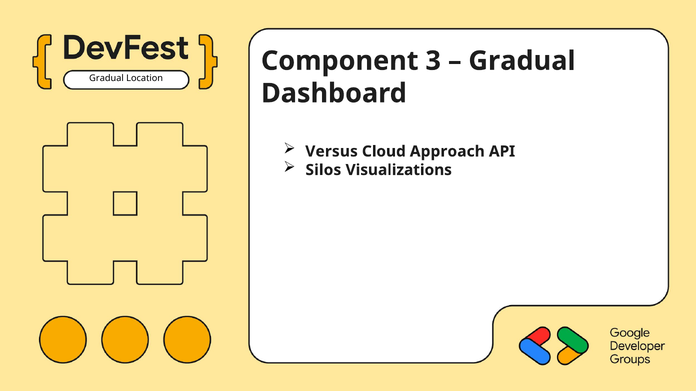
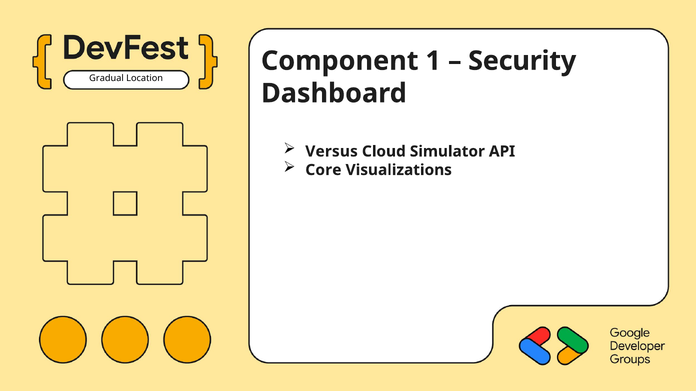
3: 3 -> 1
Gradual at (522, 61): Gradual -> Security
Approach: Approach -> Simulator
Silos: Silos -> Core
